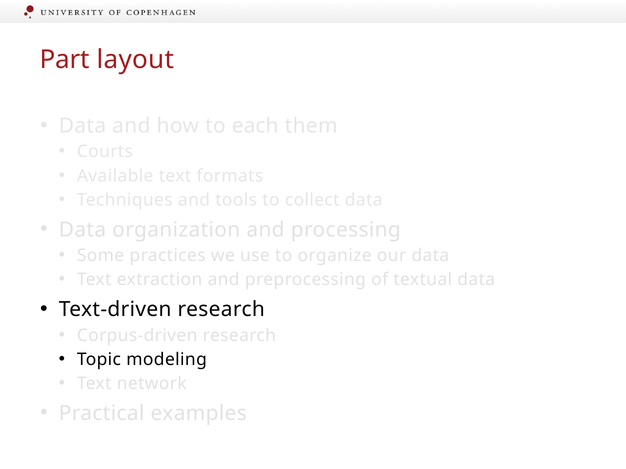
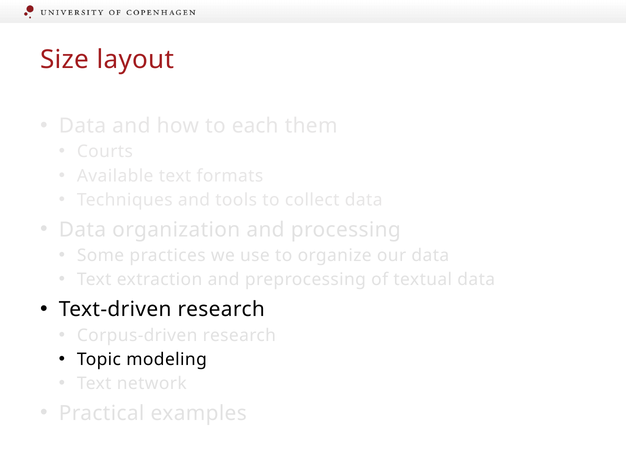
Part: Part -> Size
